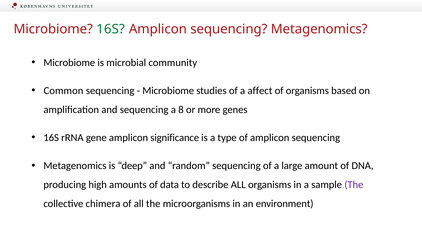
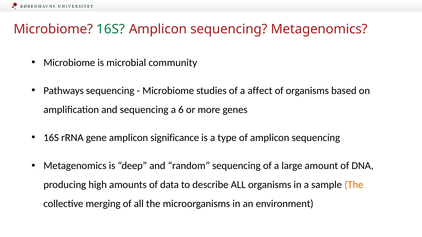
Common: Common -> Pathways
8: 8 -> 6
The at (354, 185) colour: purple -> orange
chimera: chimera -> merging
